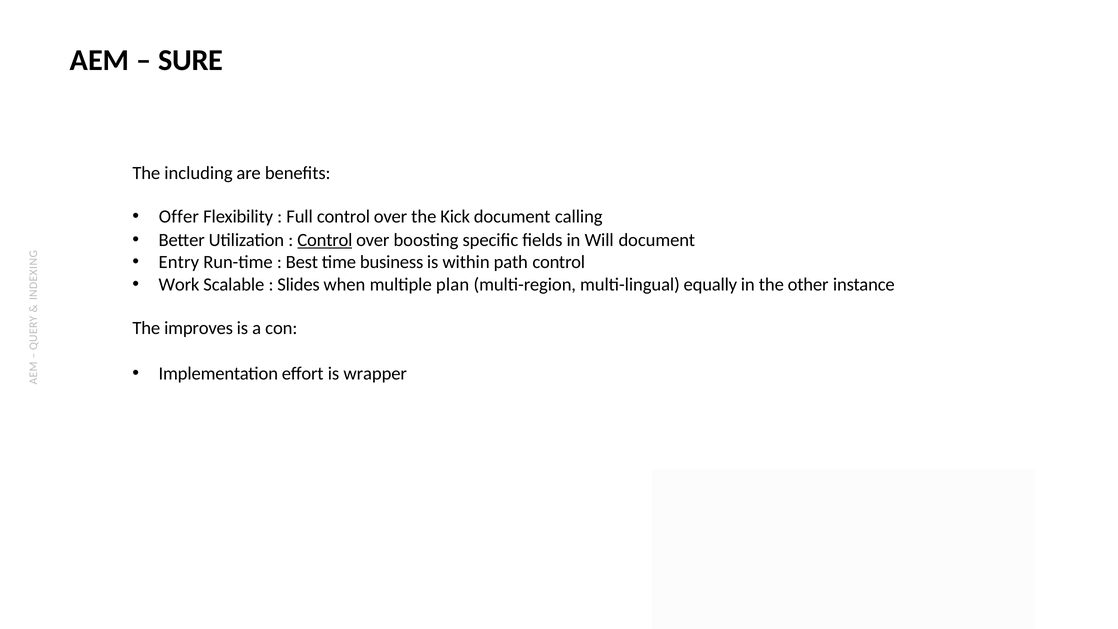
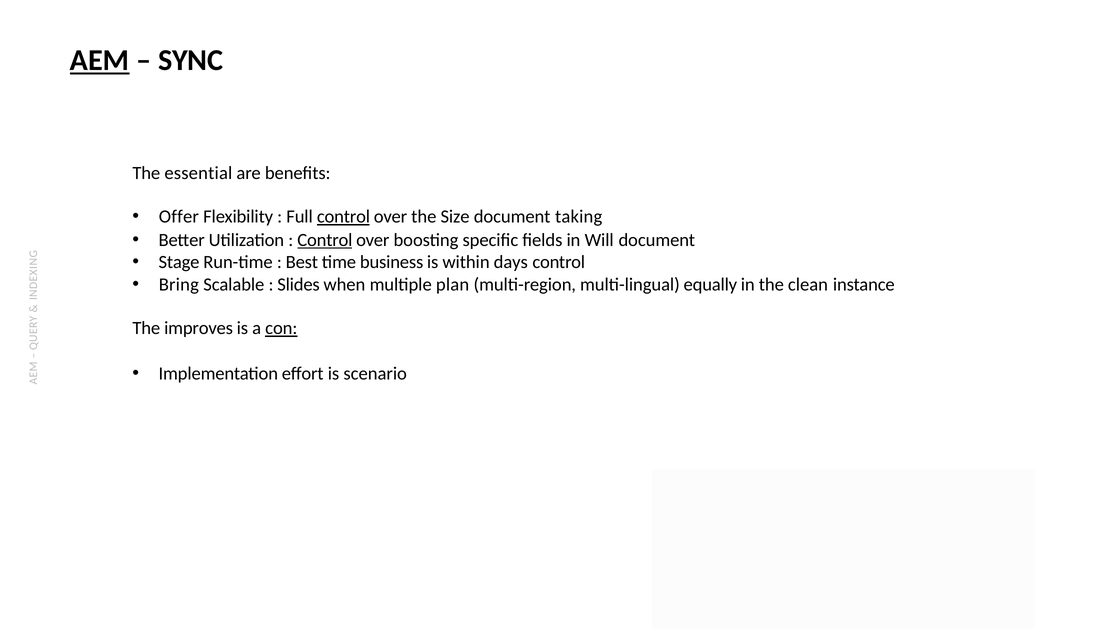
AEM underline: none -> present
SURE: SURE -> SYNC
including: including -> essential
control at (343, 217) underline: none -> present
Kick: Kick -> Size
calling: calling -> taking
Entry: Entry -> Stage
path: path -> days
Work: Work -> Bring
other: other -> clean
con underline: none -> present
wrapper: wrapper -> scenario
